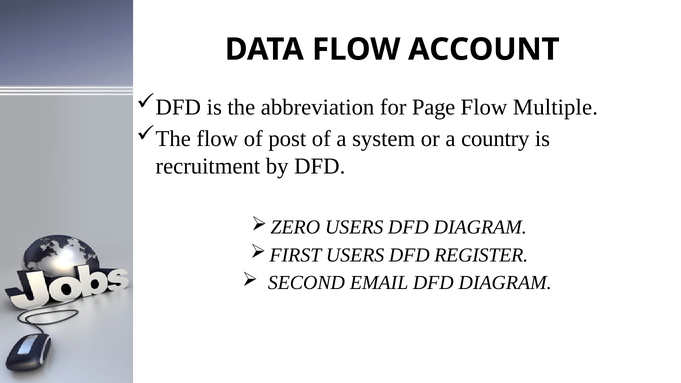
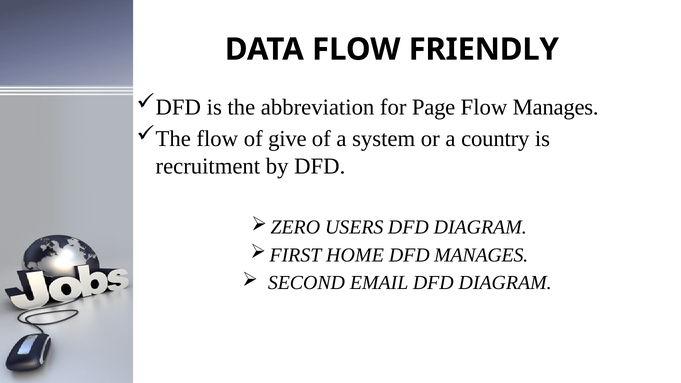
ACCOUNT: ACCOUNT -> FRIENDLY
Flow Multiple: Multiple -> Manages
post: post -> give
USERS at (355, 255): USERS -> HOME
DFD REGISTER: REGISTER -> MANAGES
